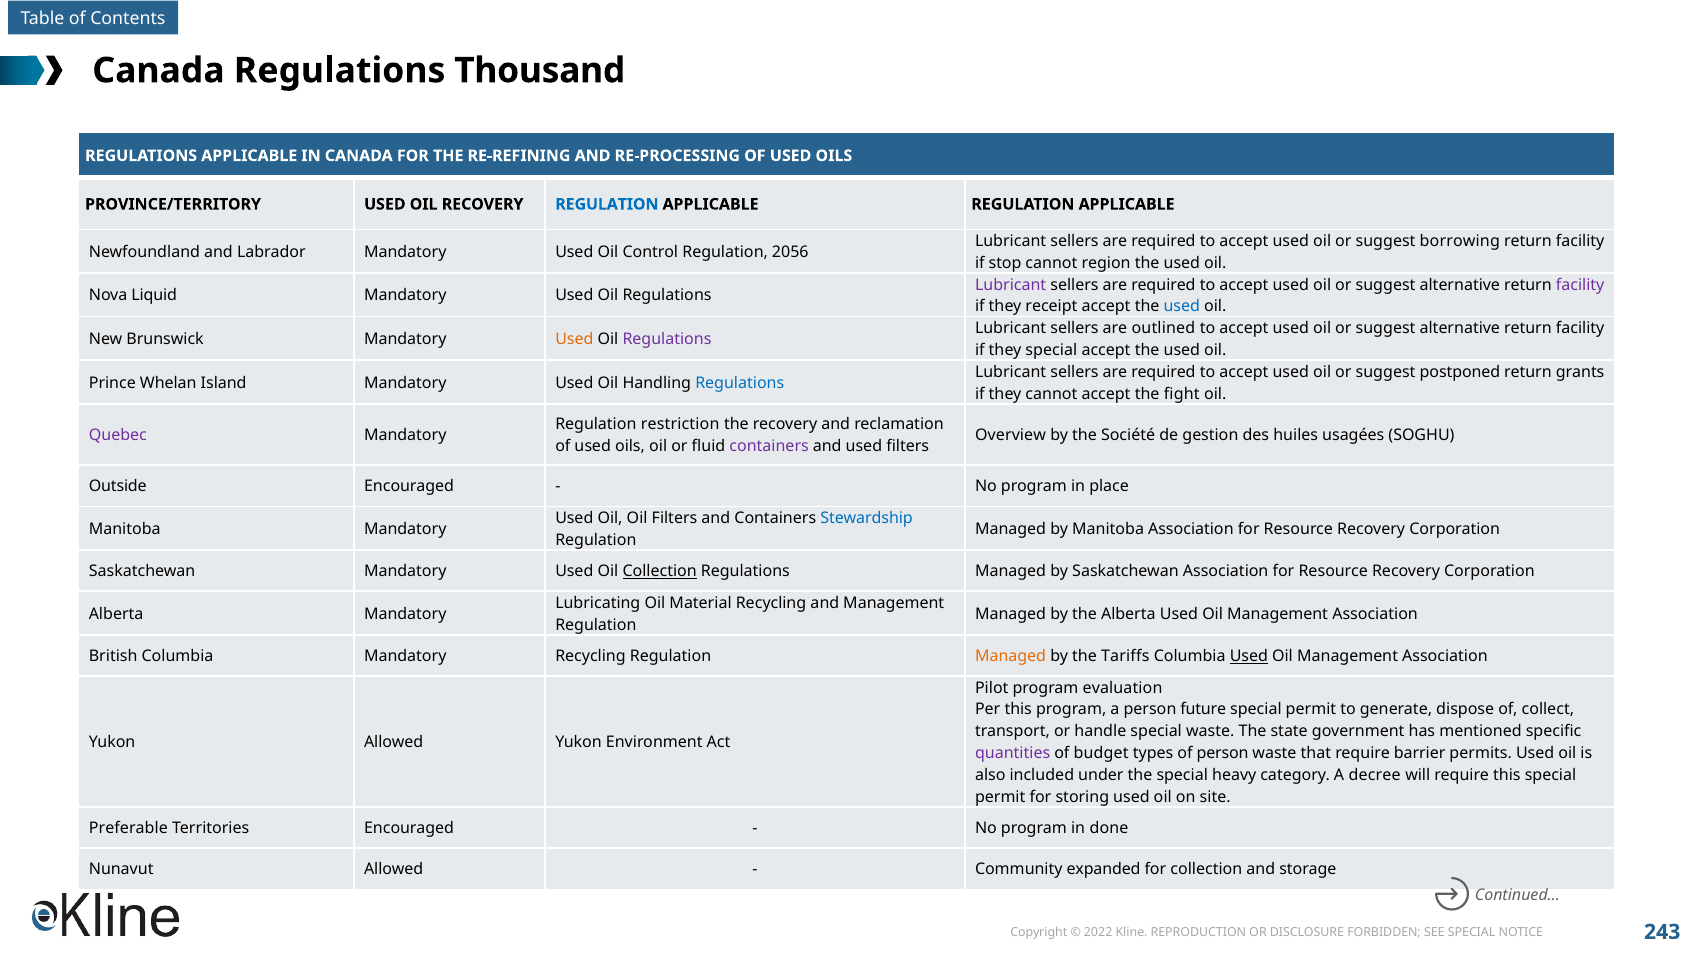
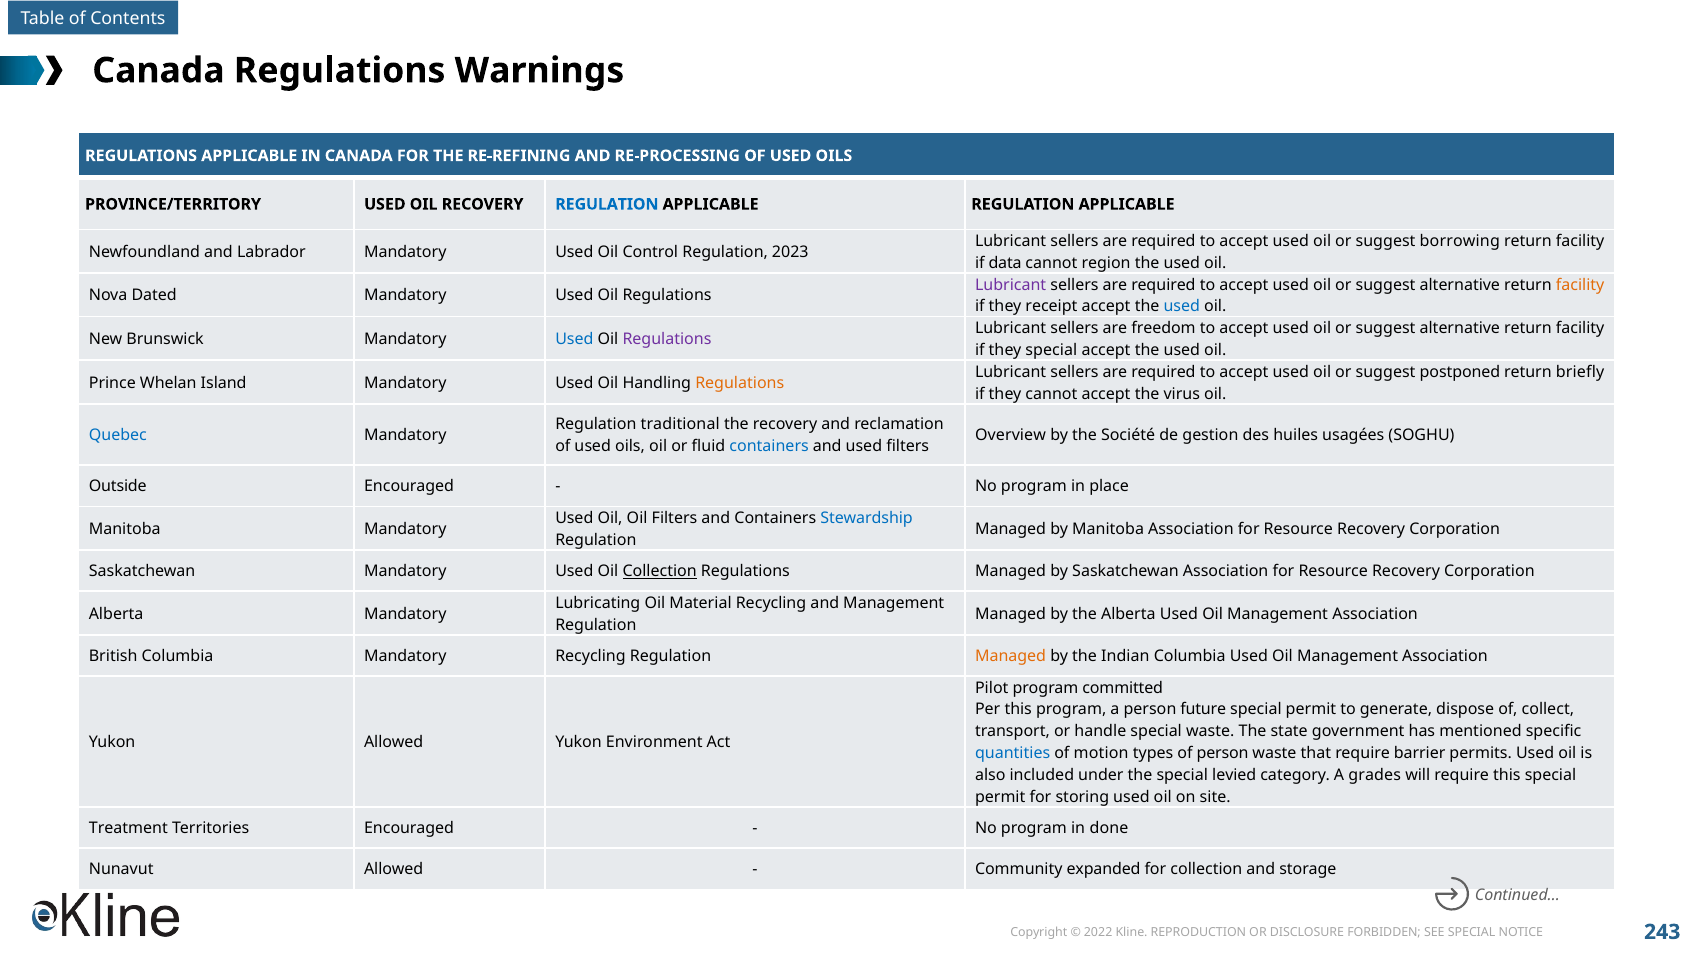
Thousand: Thousand -> Warnings
2056: 2056 -> 2023
stop: stop -> data
facility at (1580, 285) colour: purple -> orange
Liquid: Liquid -> Dated
outlined: outlined -> freedom
Used at (574, 339) colour: orange -> blue
grants: grants -> briefly
Regulations at (740, 383) colour: blue -> orange
fight: fight -> virus
restriction: restriction -> traditional
Quebec colour: purple -> blue
containers at (769, 446) colour: purple -> blue
Tariffs: Tariffs -> Indian
Used at (1249, 656) underline: present -> none
evaluation: evaluation -> committed
quantities colour: purple -> blue
budget: budget -> motion
heavy: heavy -> levied
decree: decree -> grades
Preferable: Preferable -> Treatment
